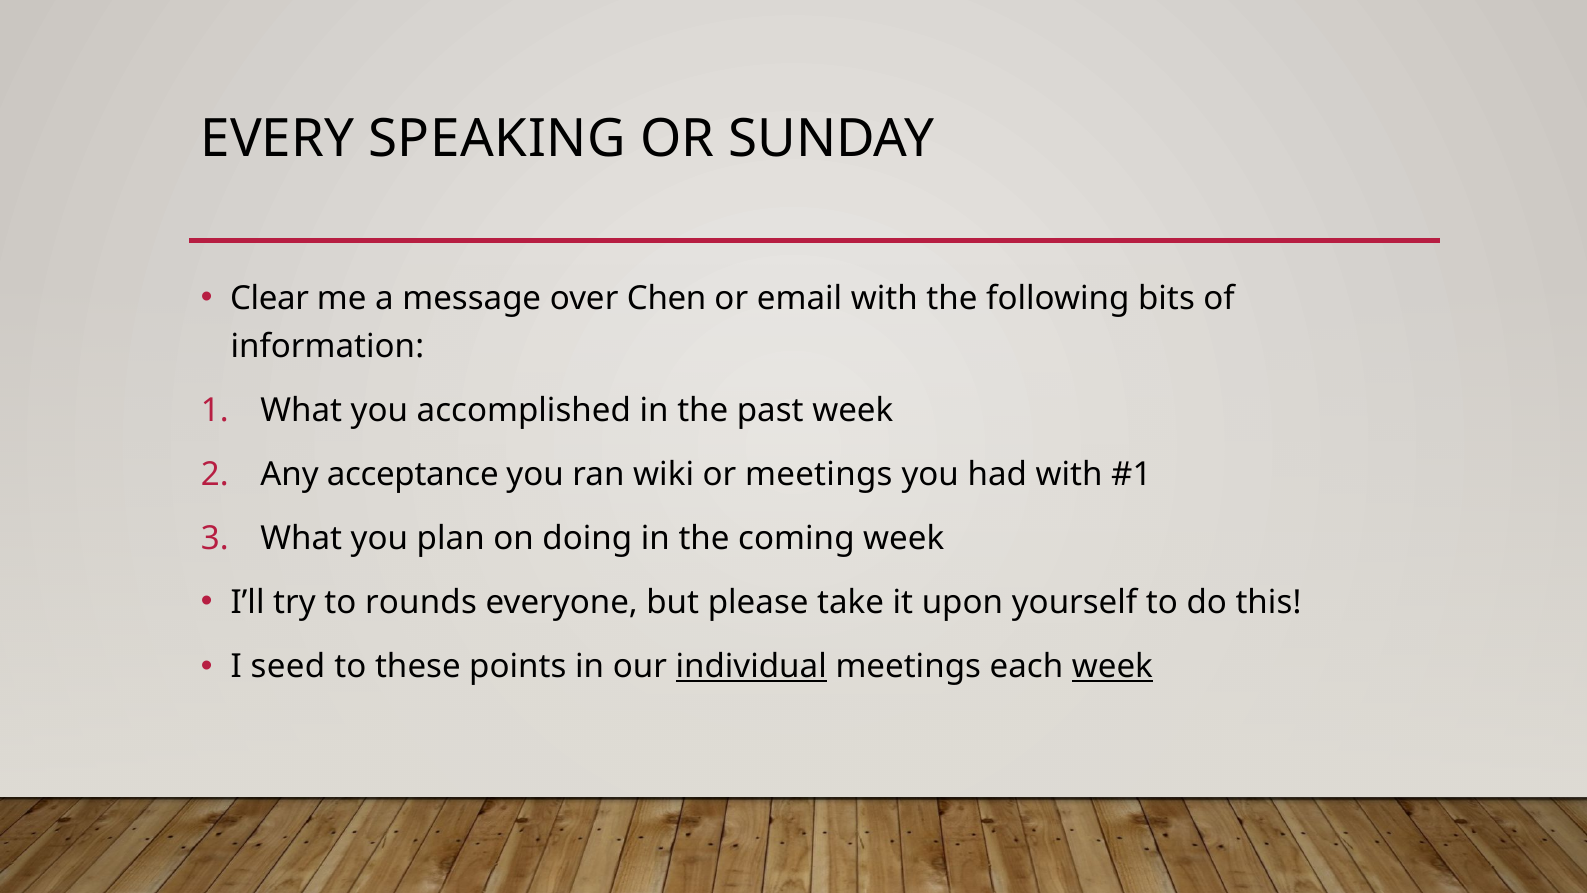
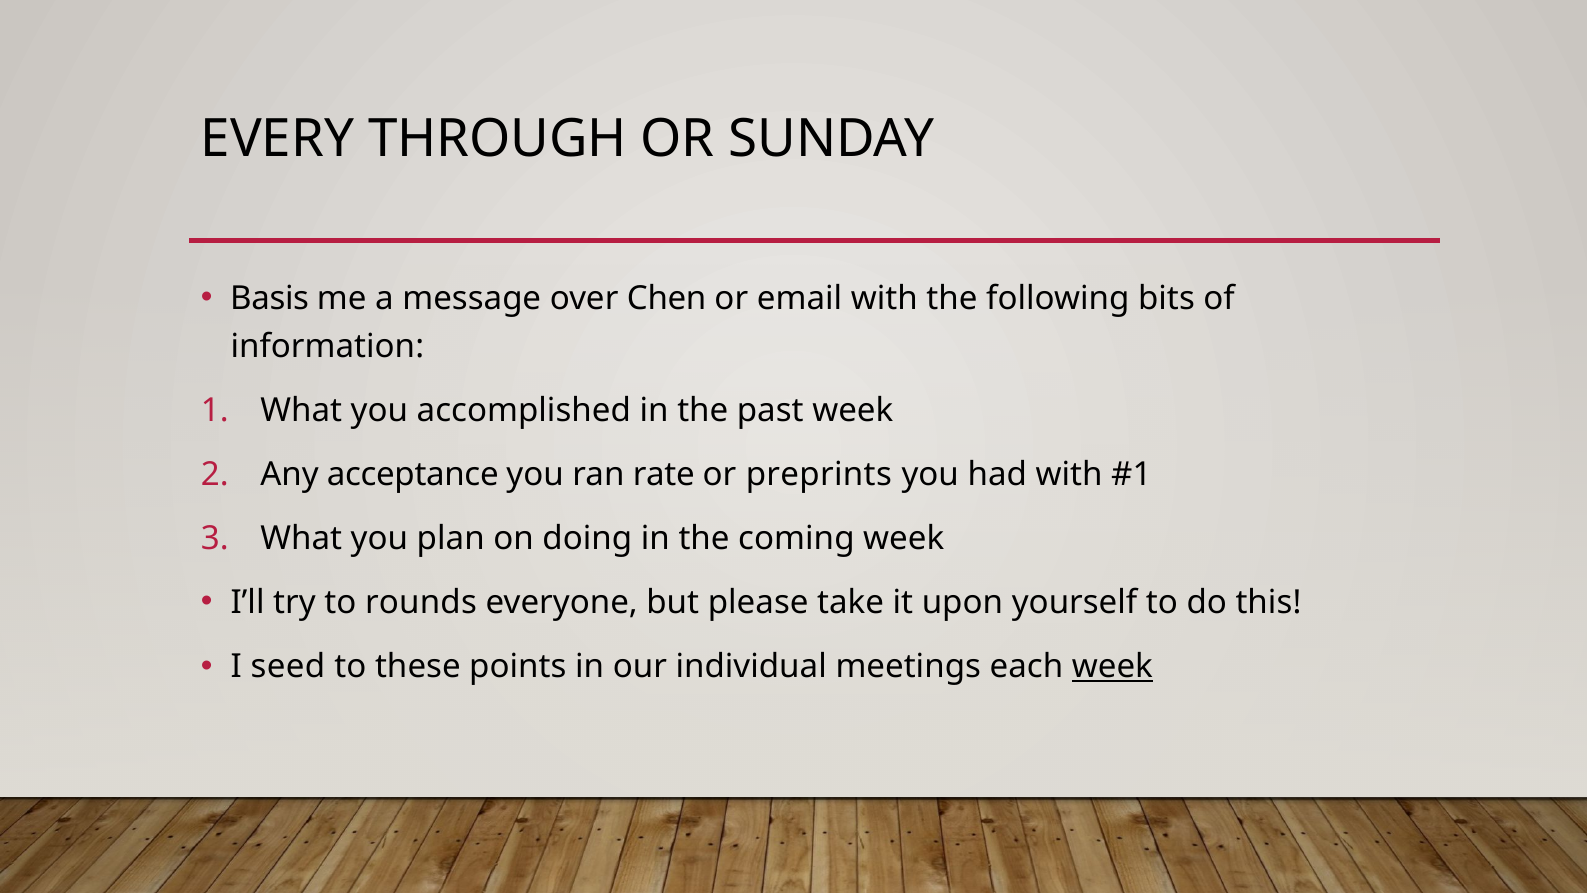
SPEAKING: SPEAKING -> THROUGH
Clear: Clear -> Basis
wiki: wiki -> rate
or meetings: meetings -> preprints
individual underline: present -> none
